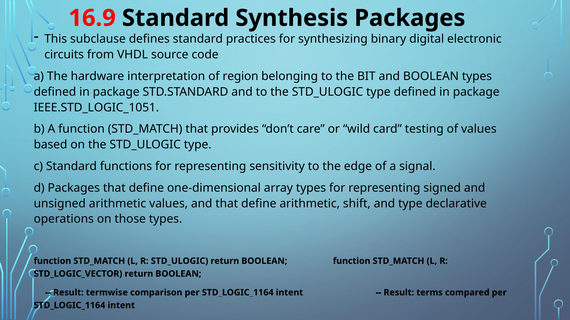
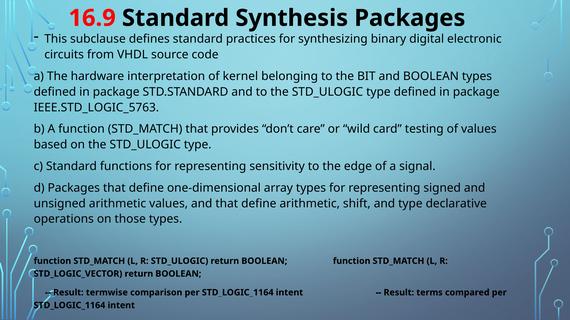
region: region -> kernel
IEEE.STD_LOGIC_1051: IEEE.STD_LOGIC_1051 -> IEEE.STD_LOGIC_5763
